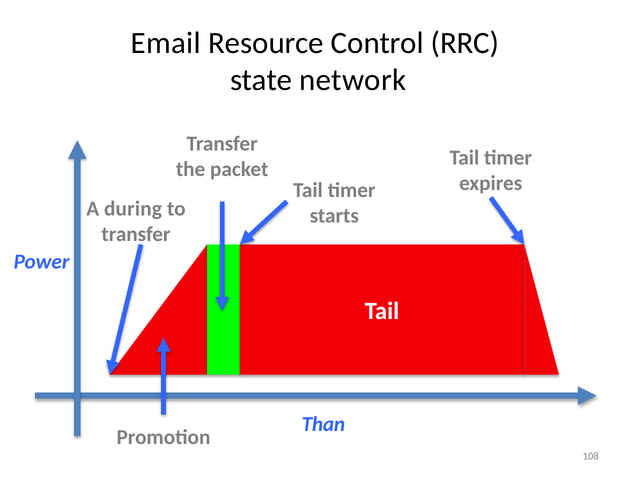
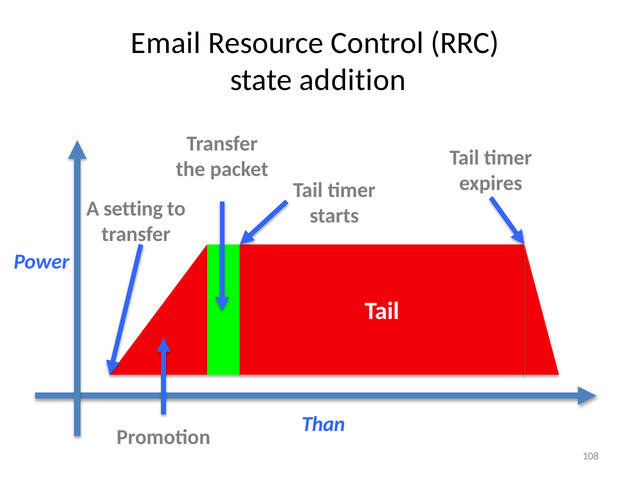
network: network -> addition
during: during -> setting
